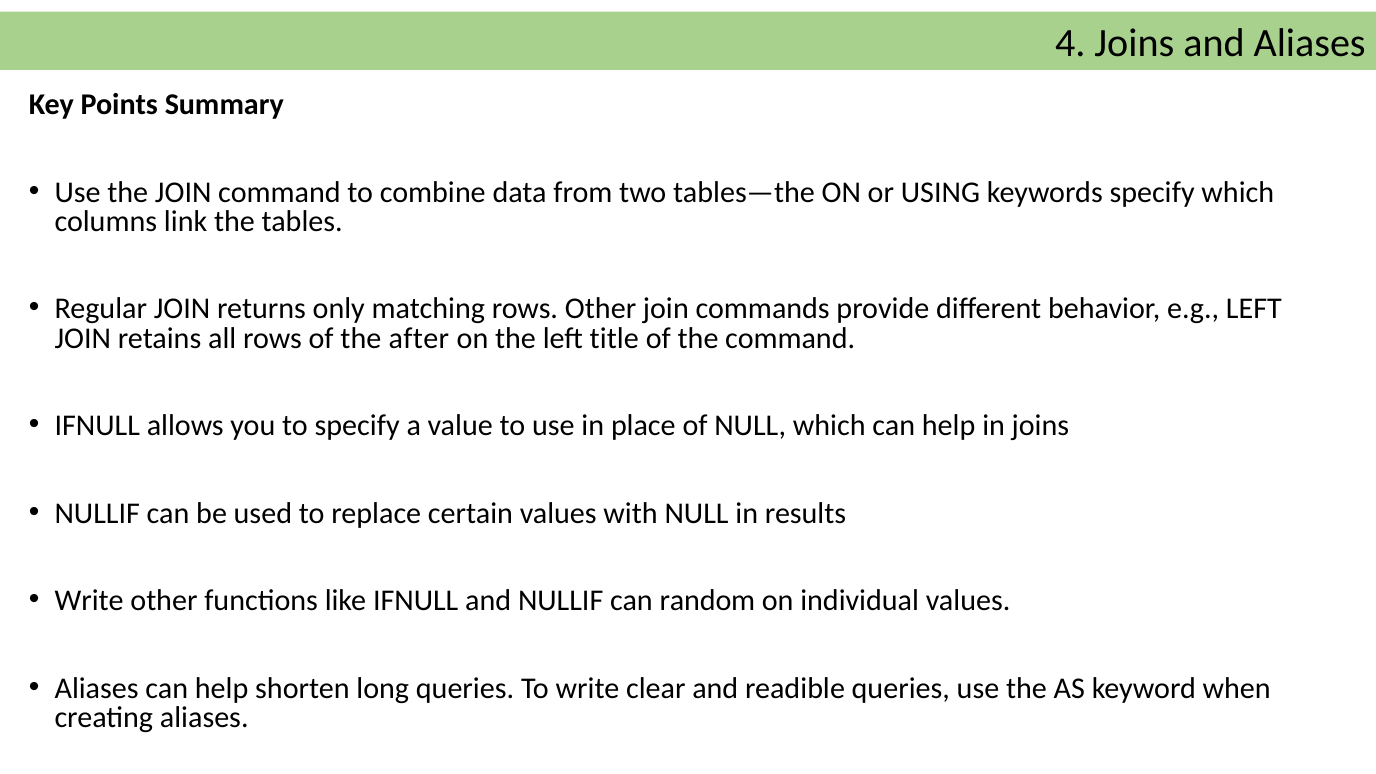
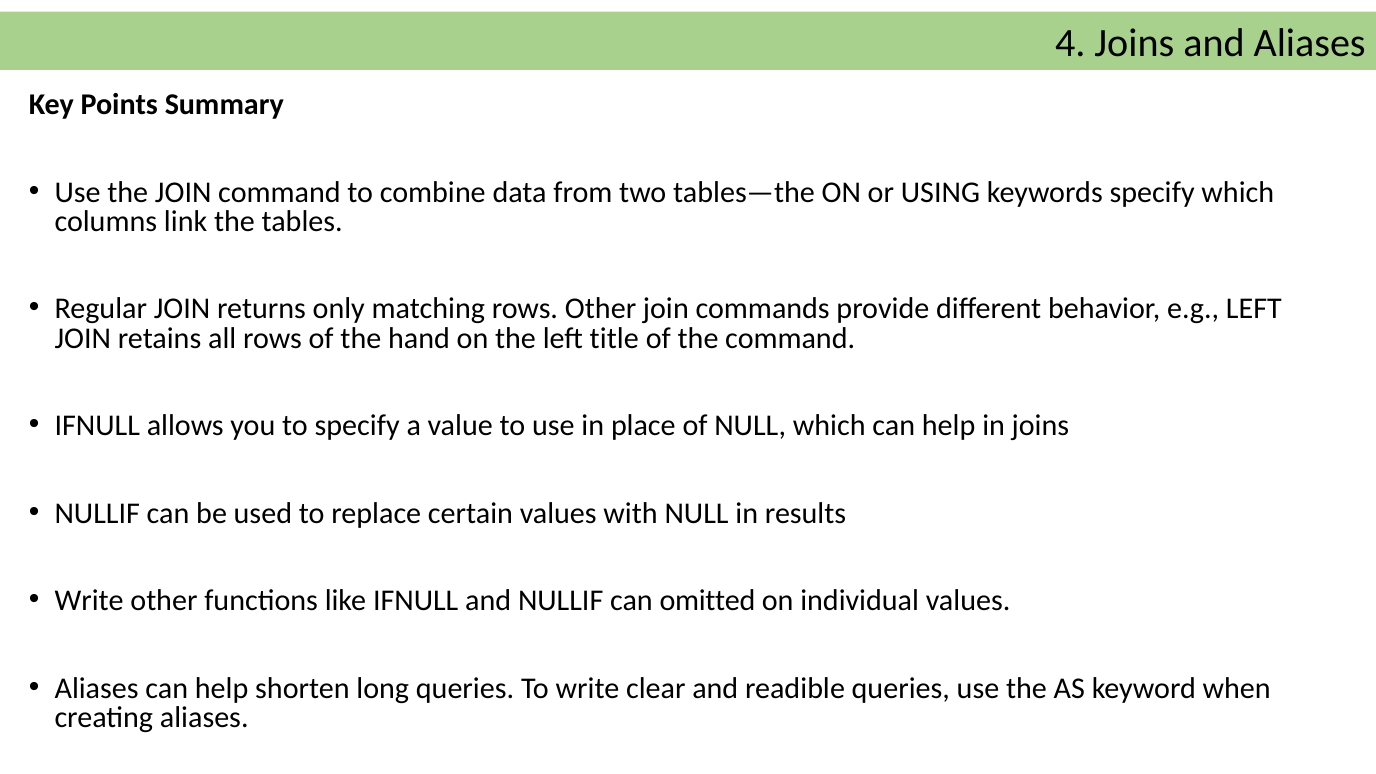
after: after -> hand
random: random -> omitted
